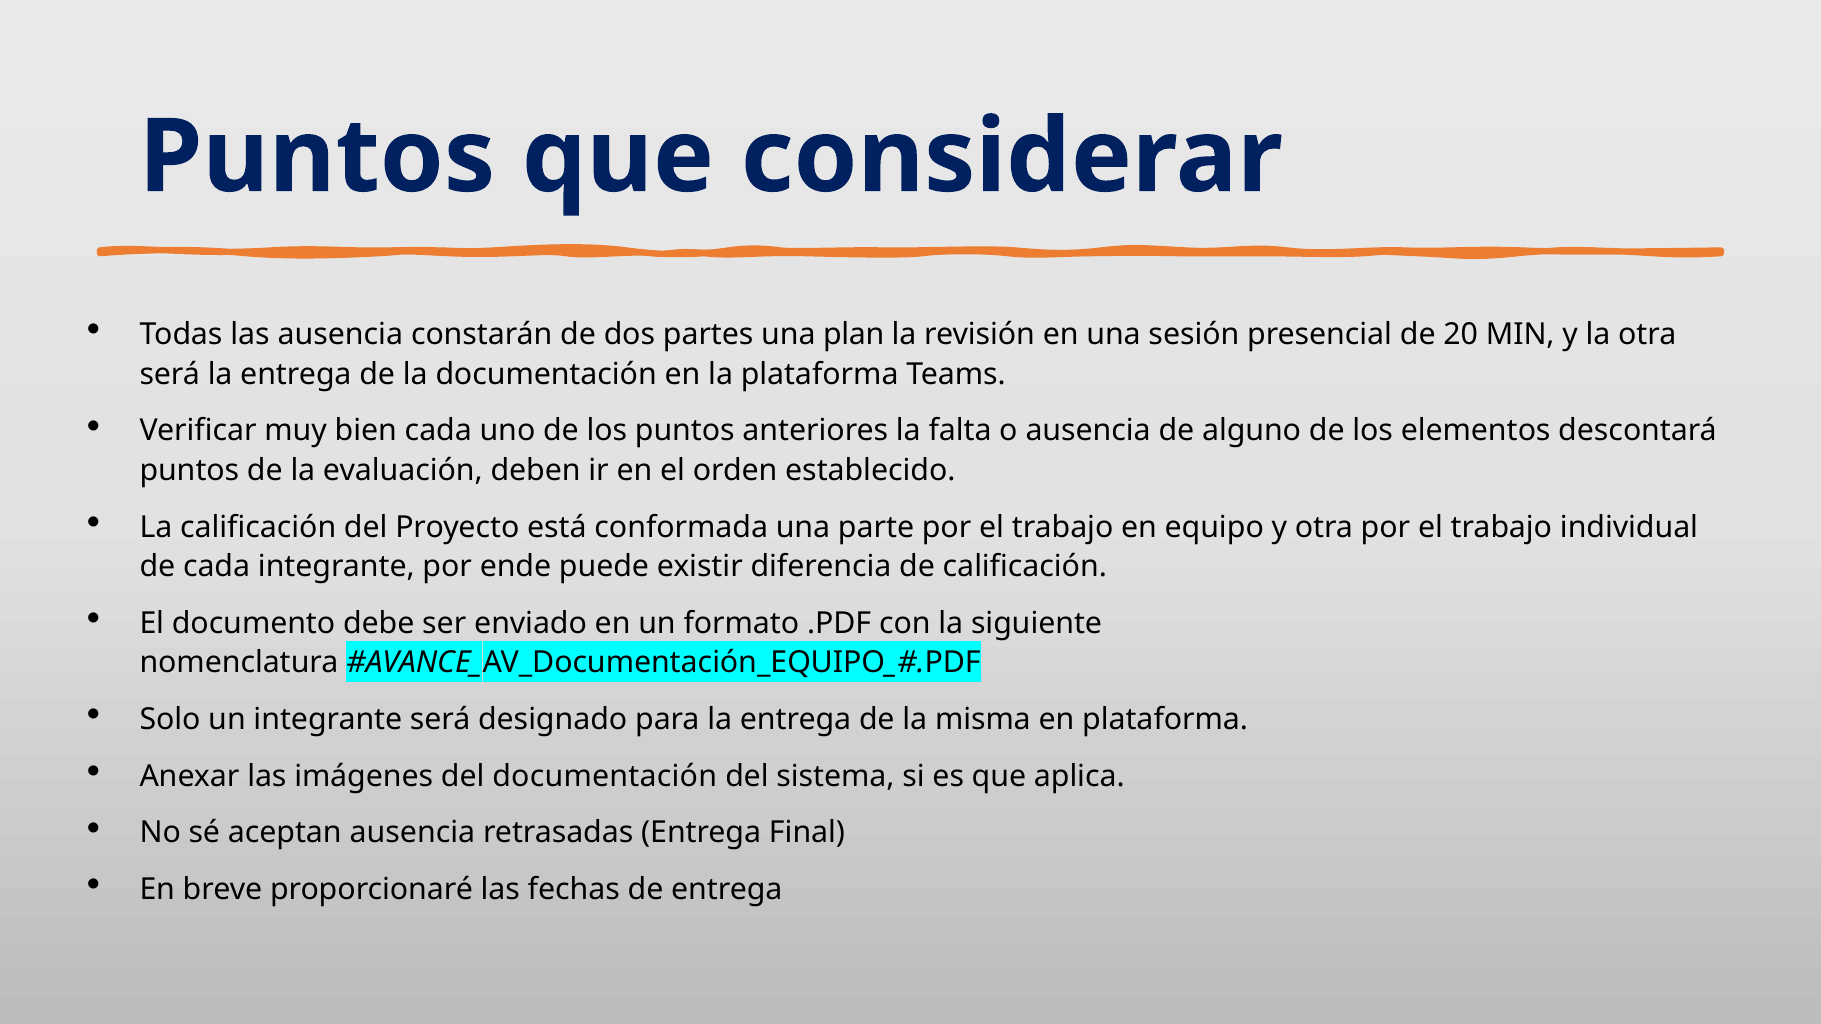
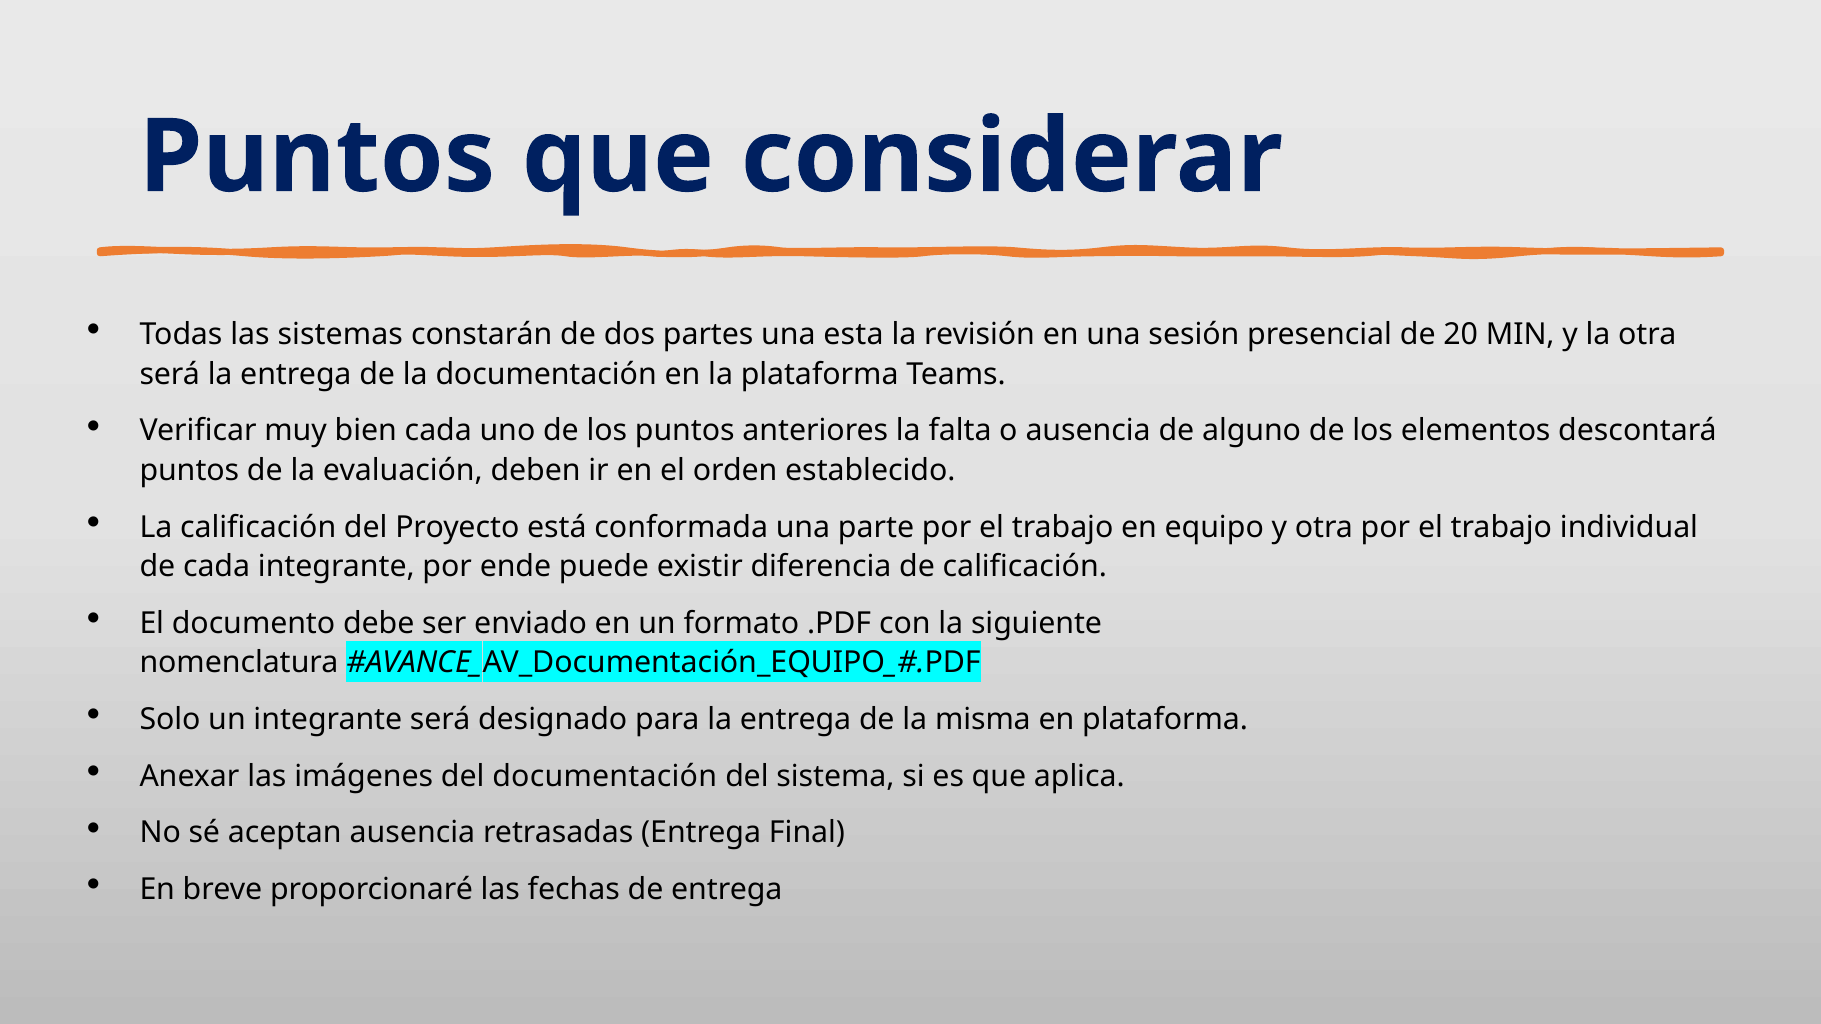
las ausencia: ausencia -> sistemas
plan: plan -> esta
